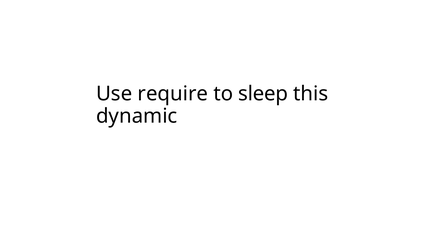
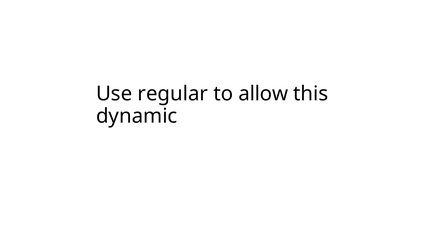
require: require -> regular
sleep: sleep -> allow
